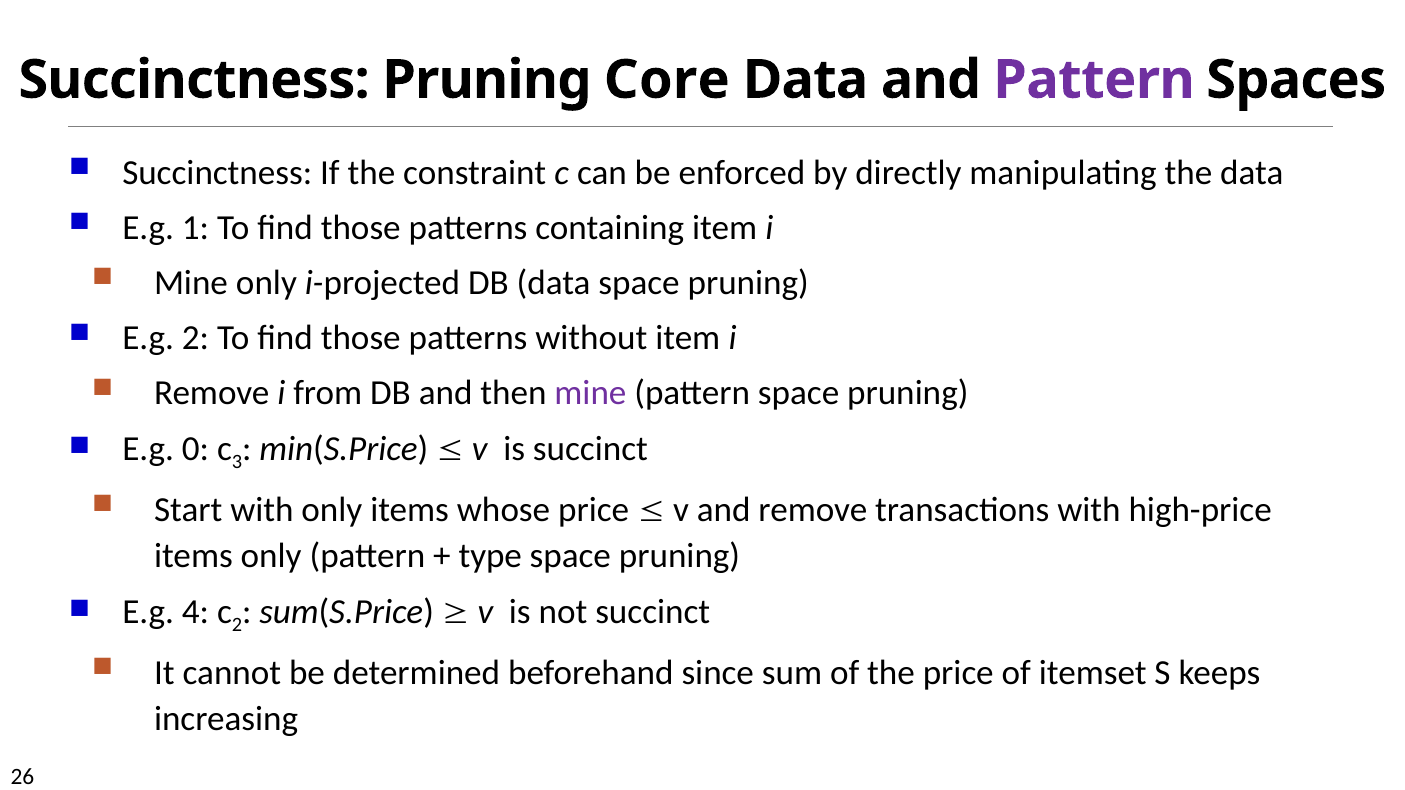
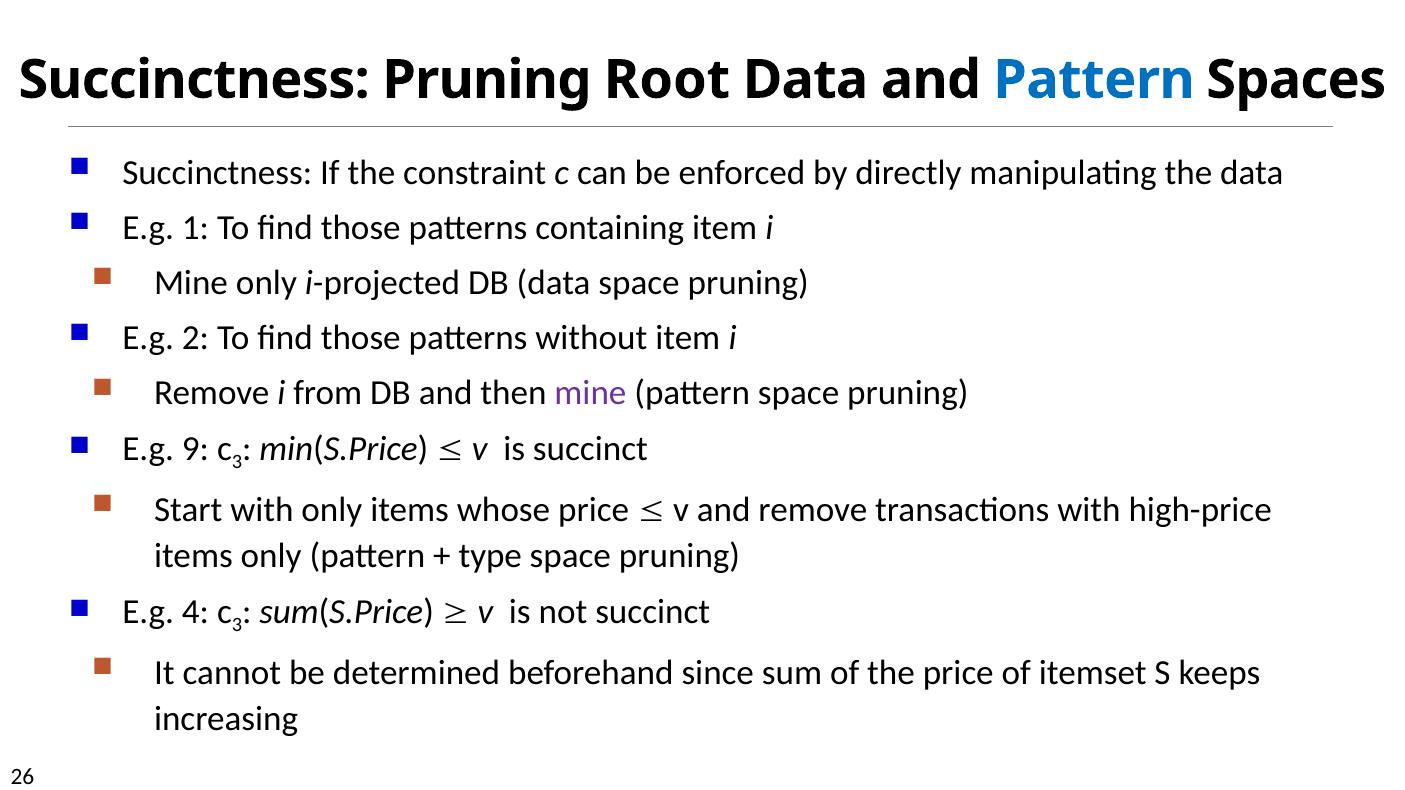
Core: Core -> Root
Pattern at (1094, 80) colour: purple -> blue
0: 0 -> 9
4 c 2: 2 -> 3
